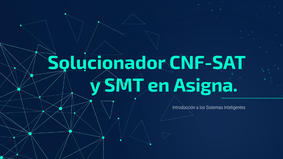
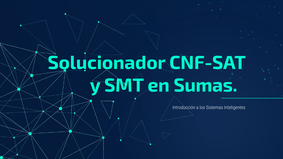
Asigna: Asigna -> Sumas
